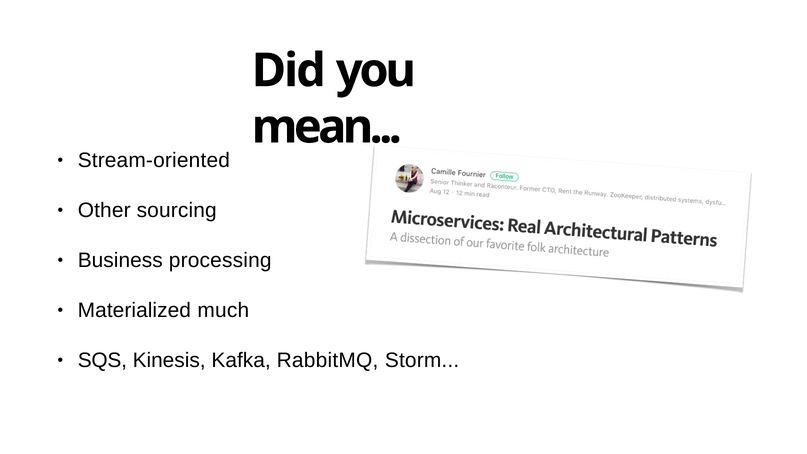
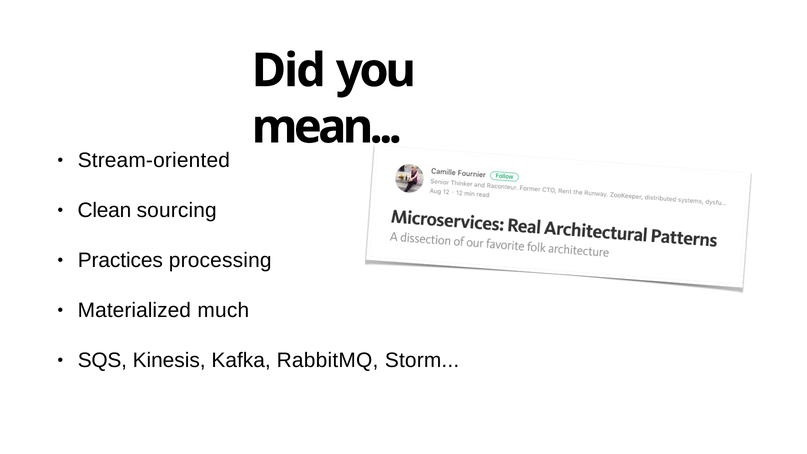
Other: Other -> Clean
Business: Business -> Practices
